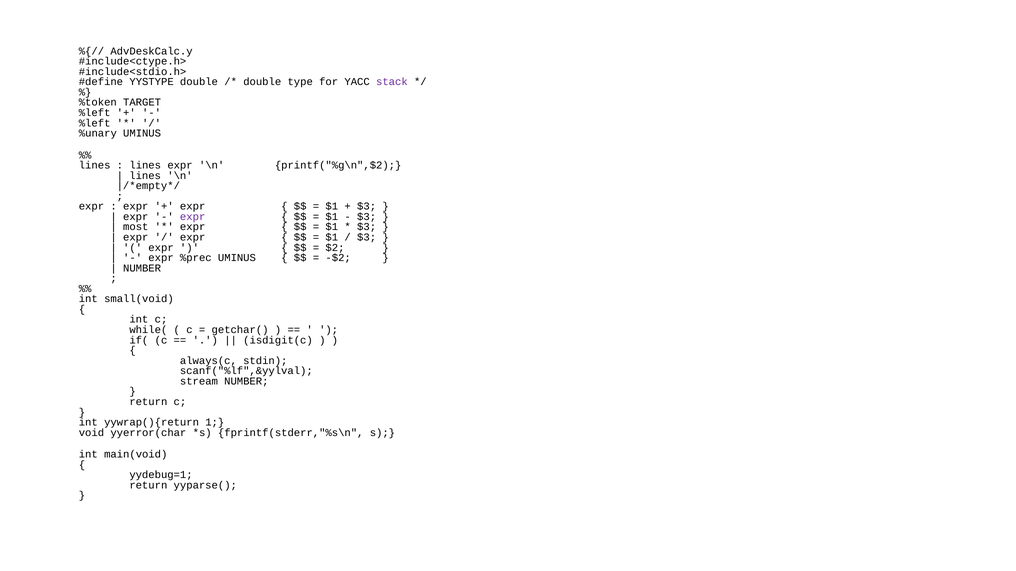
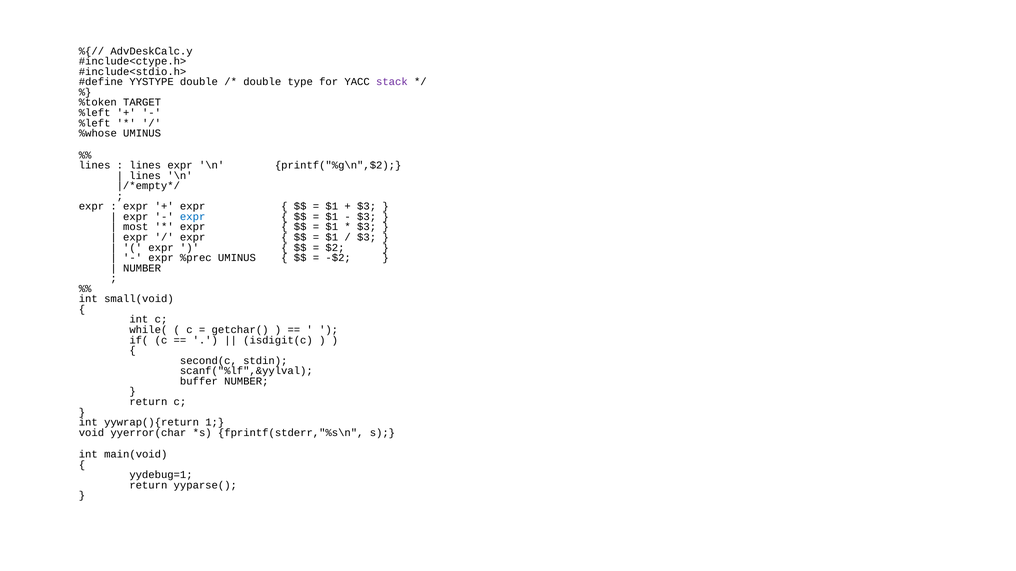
%unary: %unary -> %whose
expr at (193, 217) colour: purple -> blue
always(c: always(c -> second(c
stream: stream -> buffer
